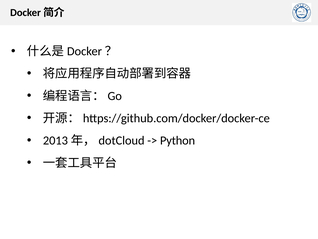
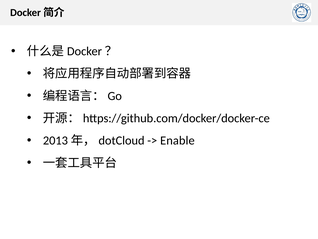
Python: Python -> Enable
